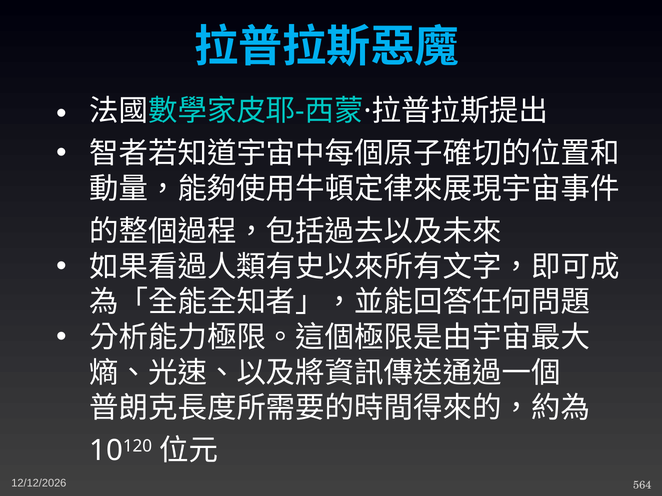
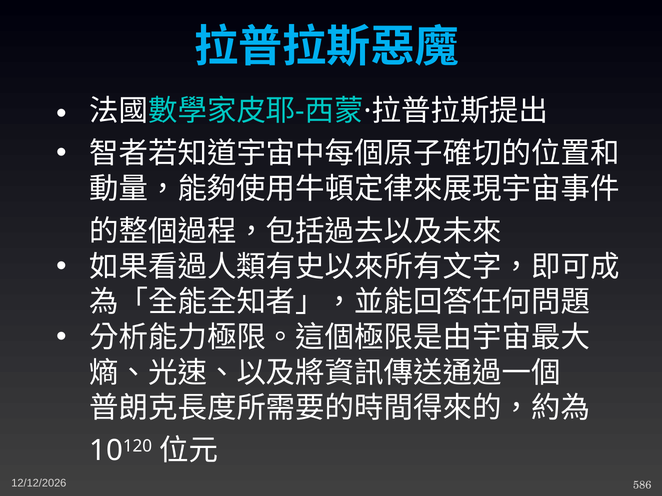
564: 564 -> 586
